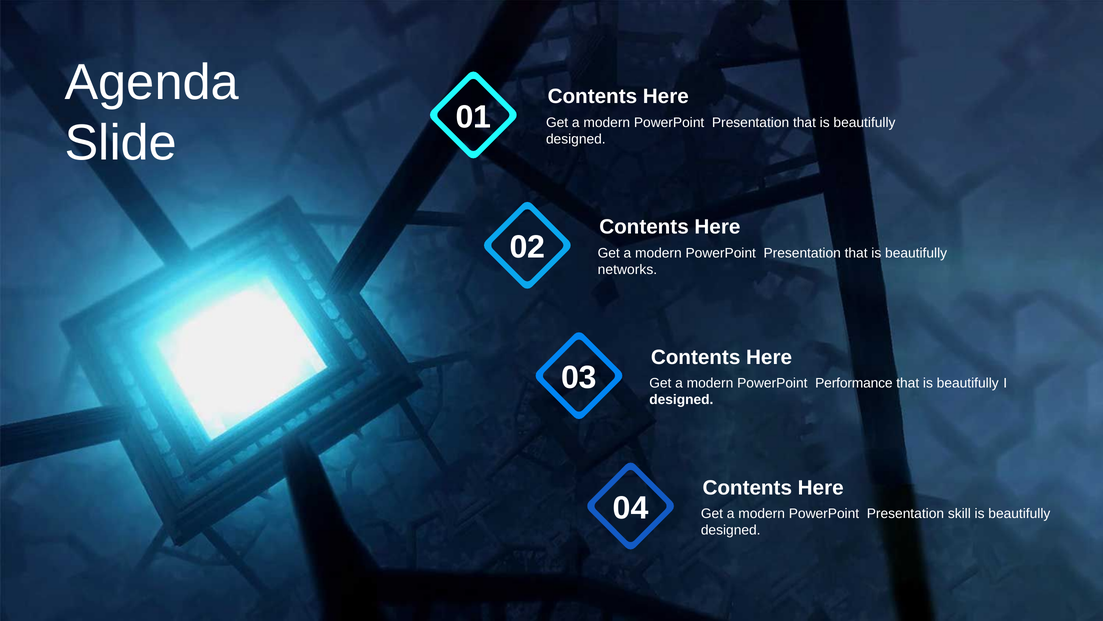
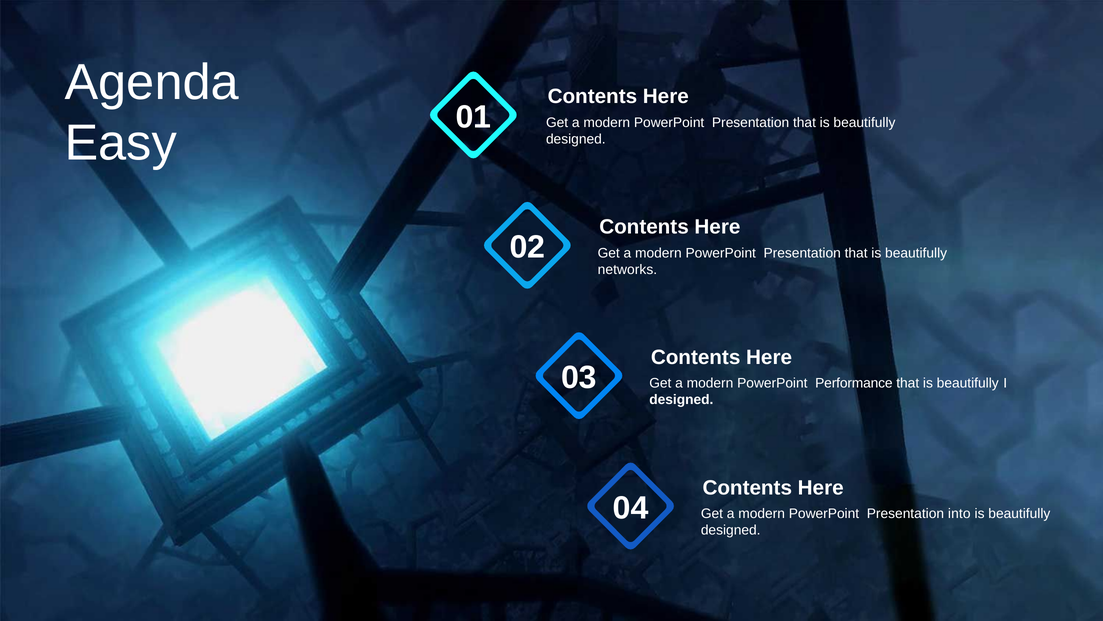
Slide: Slide -> Easy
skill: skill -> into
